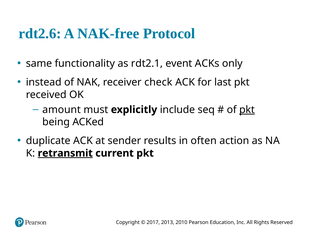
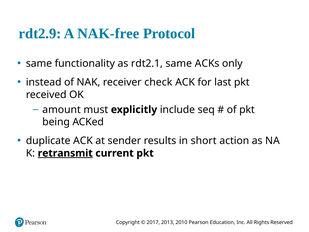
t2.6: t2.6 -> t2.9
t2.1 event: event -> same
pkt at (247, 110) underline: present -> none
often: often -> short
